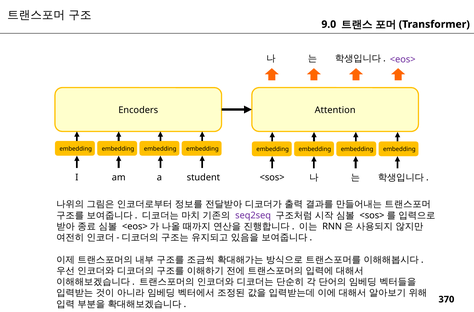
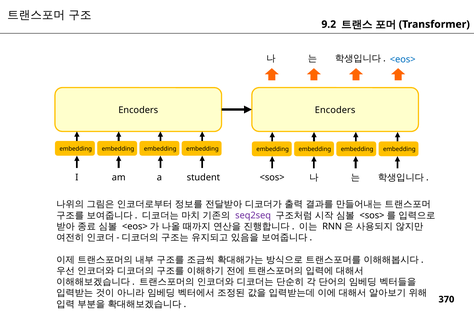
9.0: 9.0 -> 9.2
<eos> colour: purple -> blue
Encoders Attention: Attention -> Encoders
